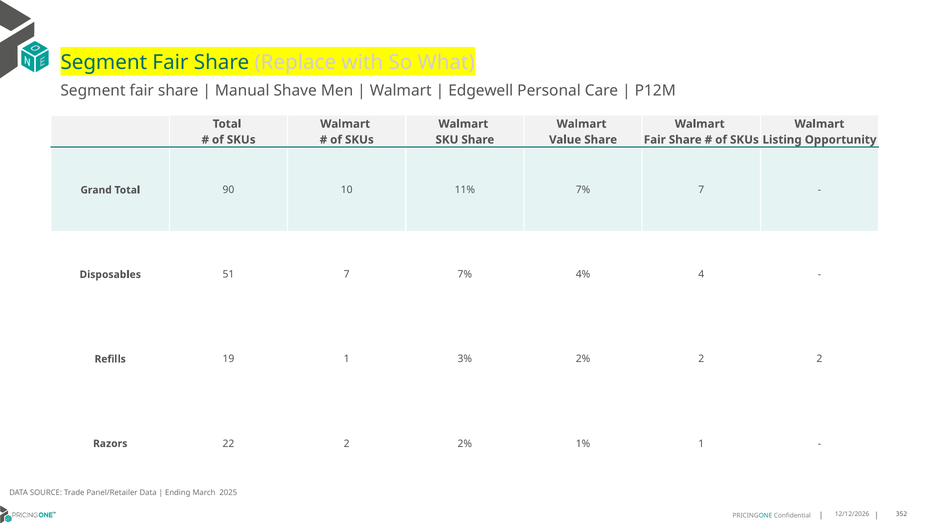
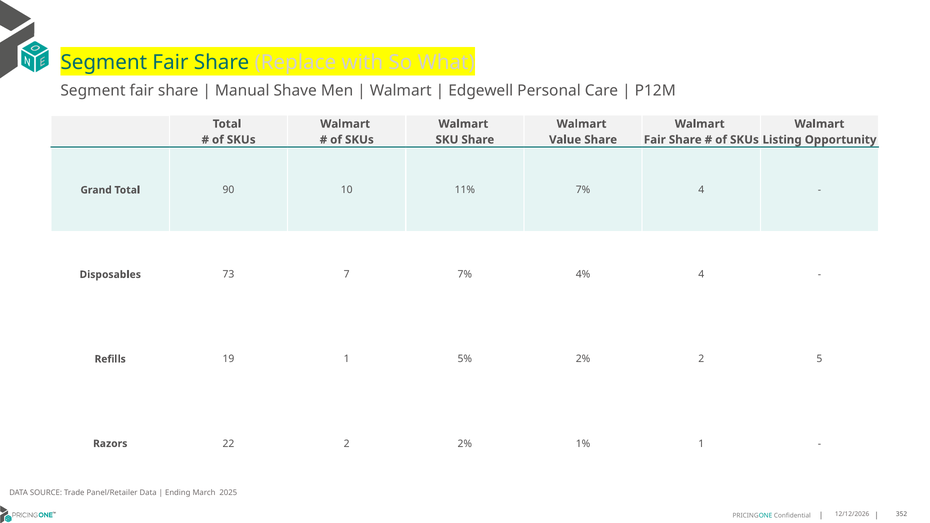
7% 7: 7 -> 4
51: 51 -> 73
3%: 3% -> 5%
2 2: 2 -> 5
